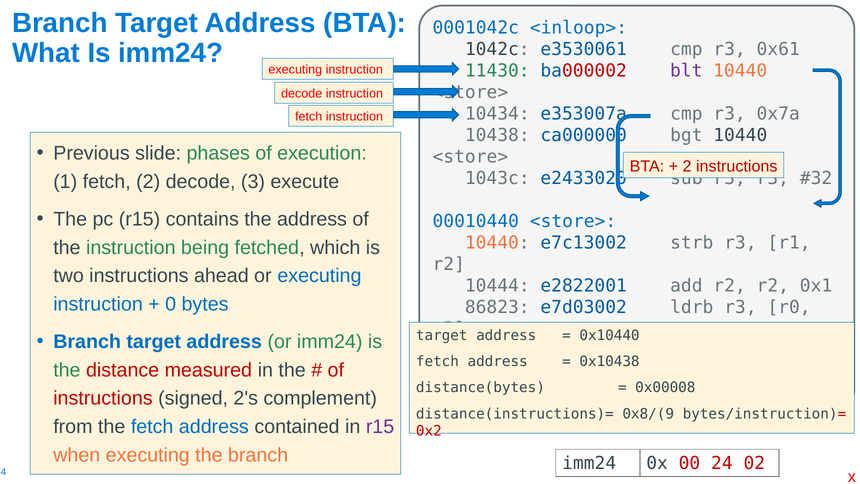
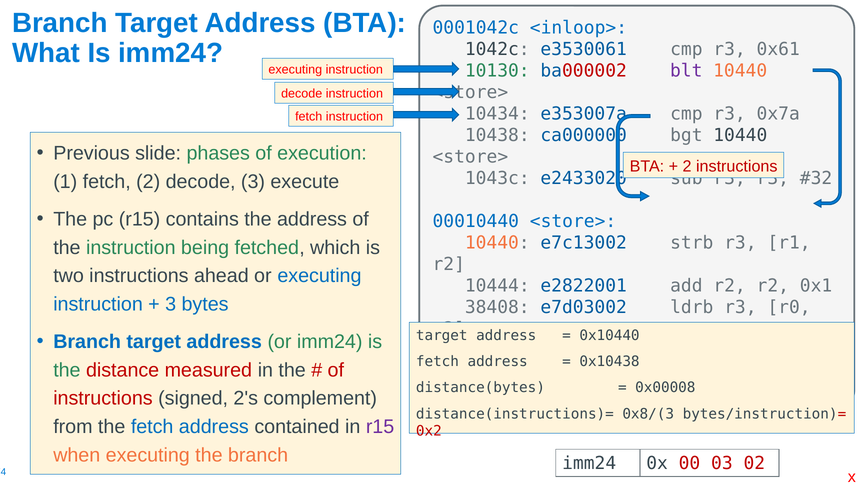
11430: 11430 -> 10130
0 at (171, 304): 0 -> 3
86823: 86823 -> 38408
0x8/(9: 0x8/(9 -> 0x8/(3
24: 24 -> 03
